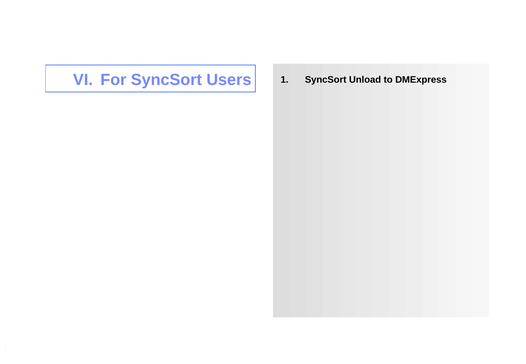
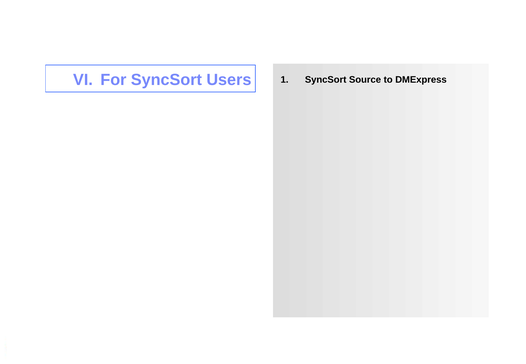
Unload: Unload -> Source
